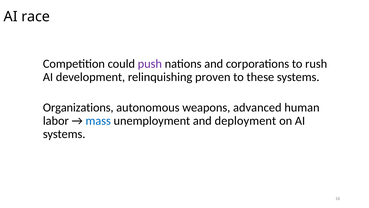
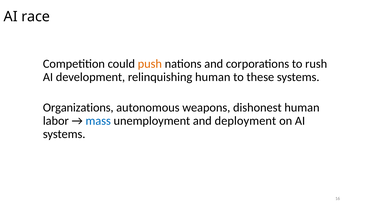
push colour: purple -> orange
relinquishing proven: proven -> human
advanced: advanced -> dishonest
